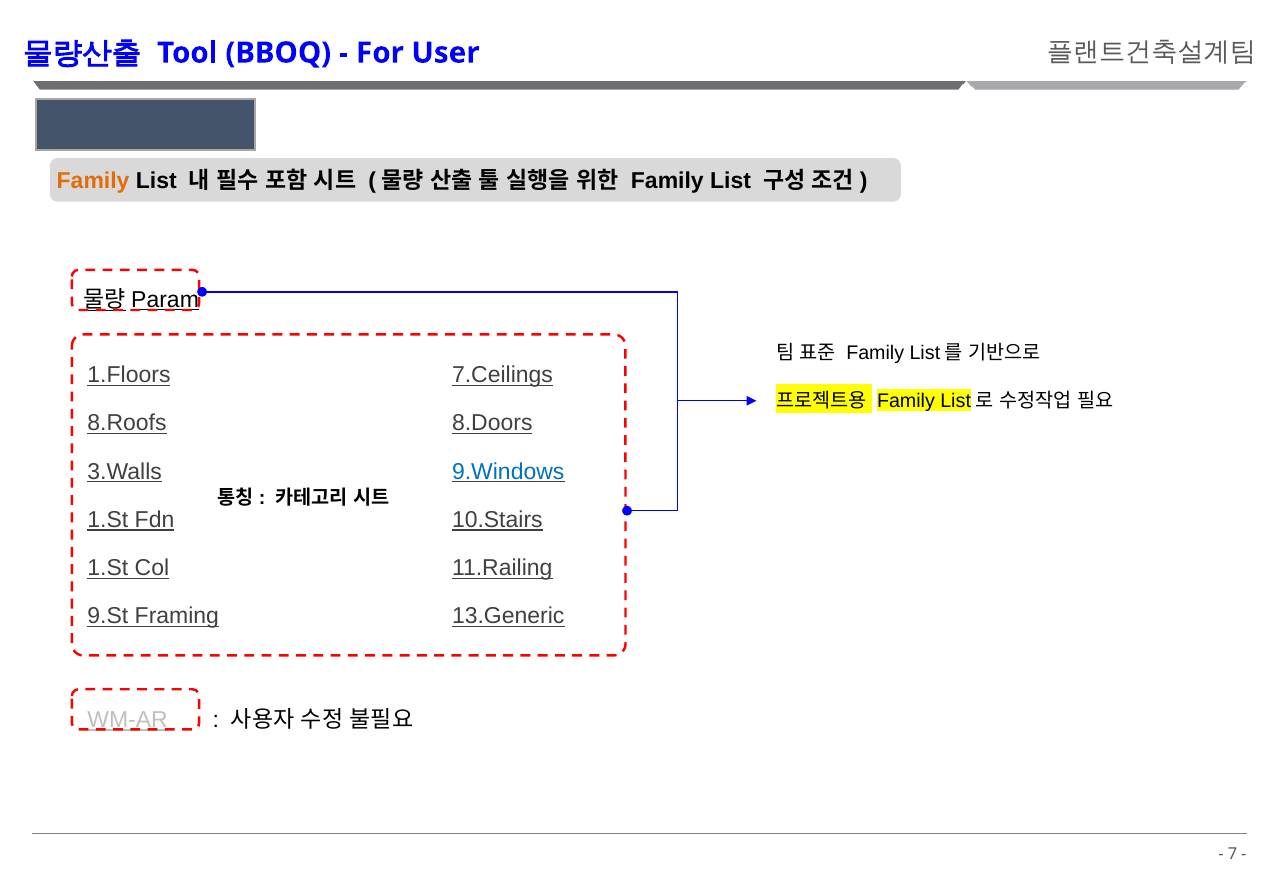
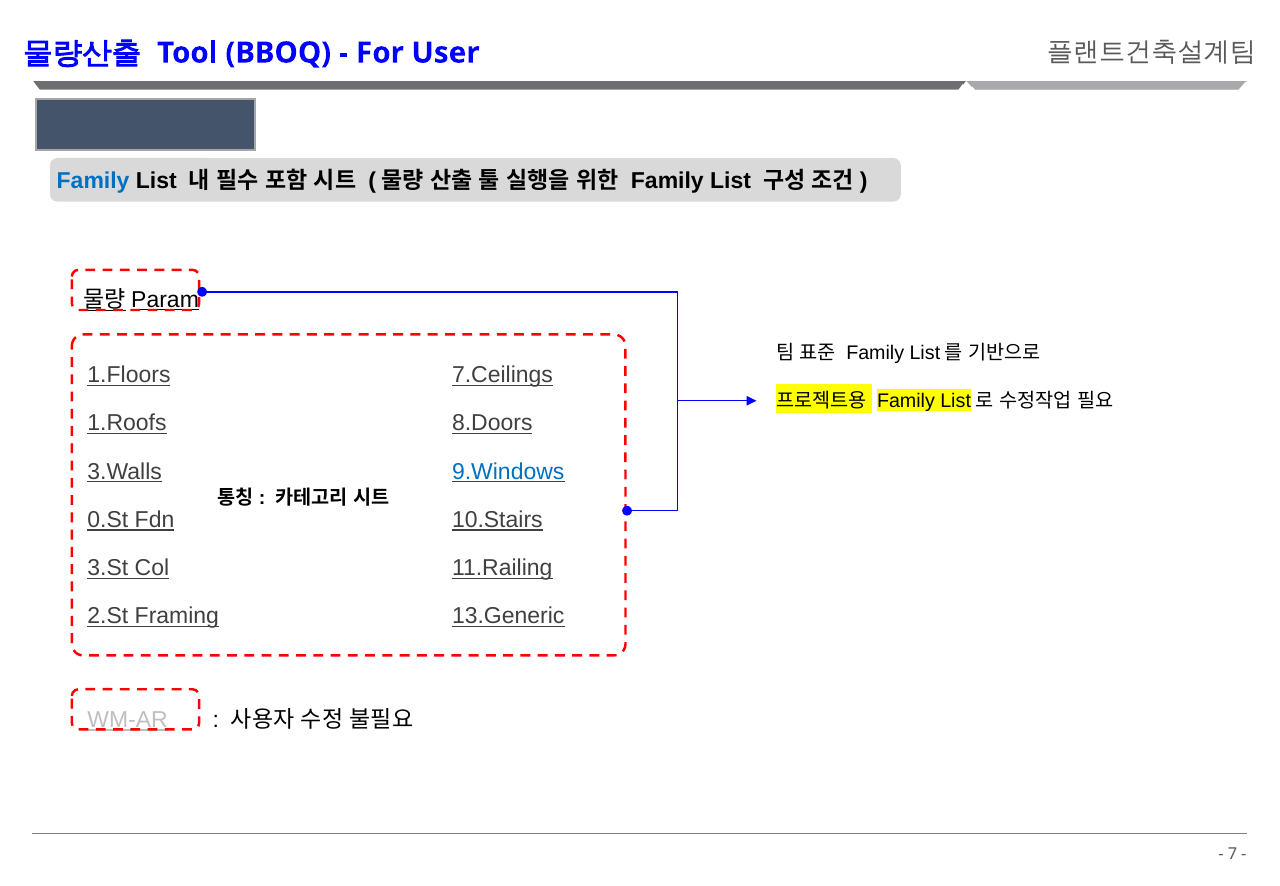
Family at (93, 181) colour: orange -> blue
8.Roofs: 8.Roofs -> 1.Roofs
1.St at (108, 520): 1.St -> 0.St
1.St at (108, 568): 1.St -> 3.St
9.St: 9.St -> 2.St
